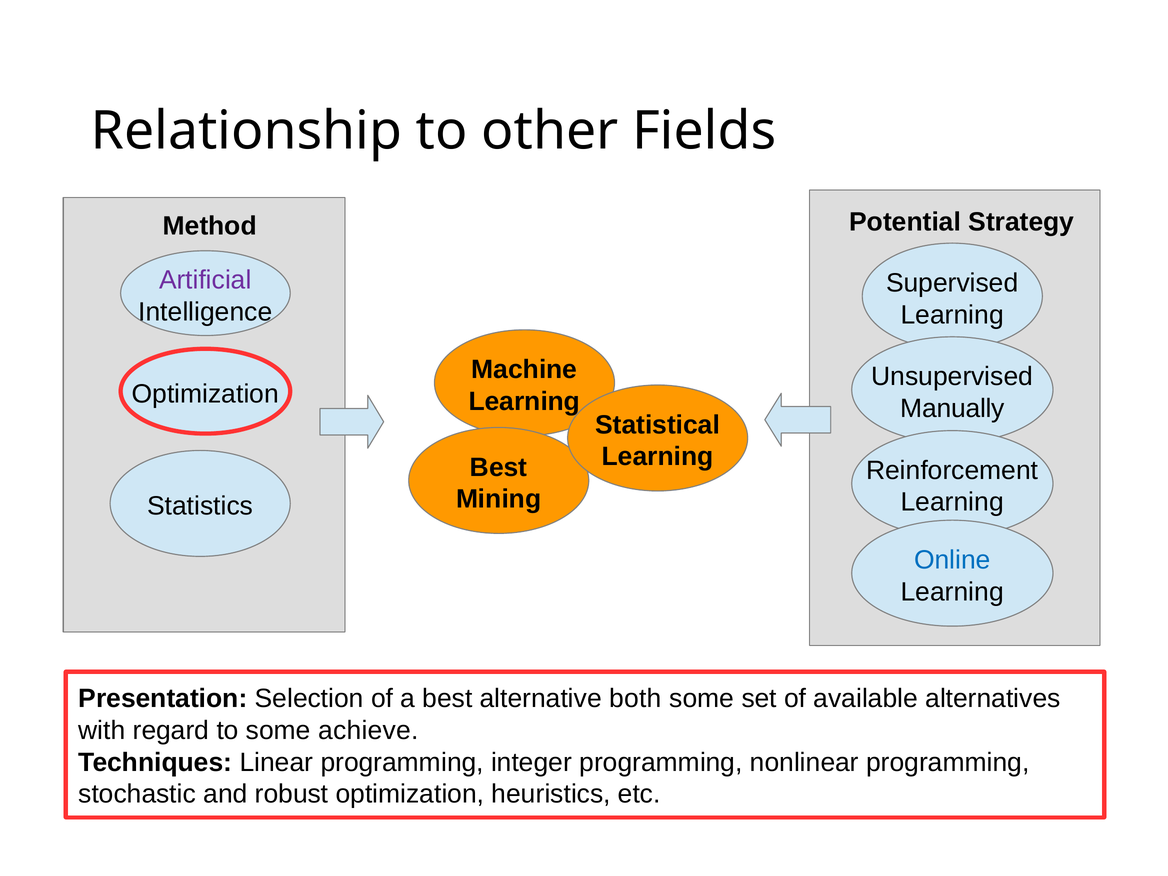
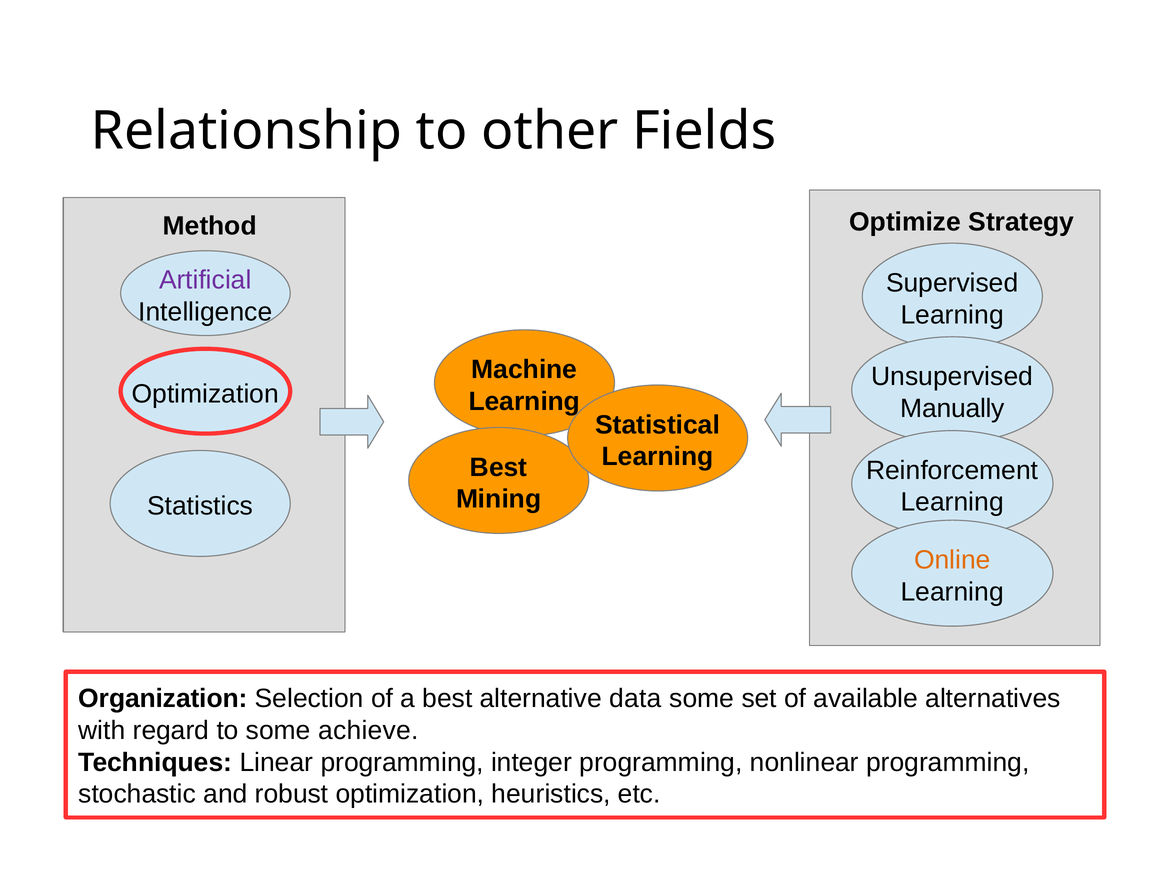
Potential: Potential -> Optimize
Online colour: blue -> orange
Presentation: Presentation -> Organization
both: both -> data
